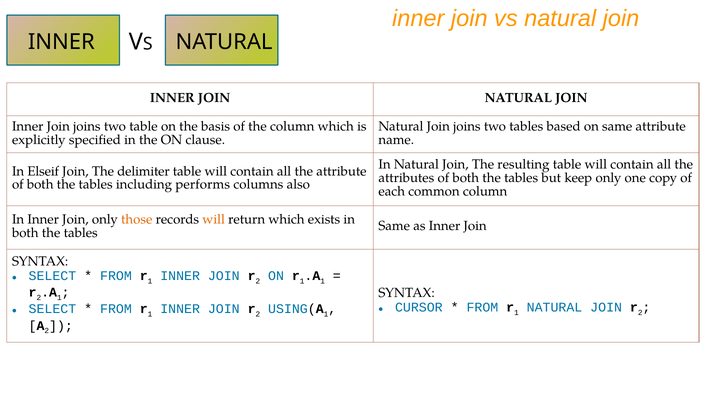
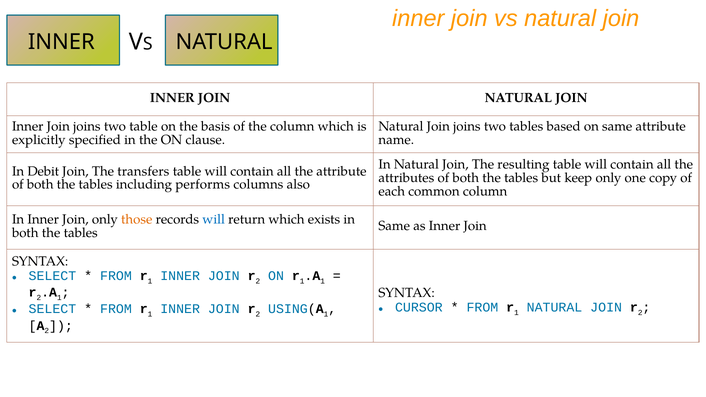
Elseif: Elseif -> Debit
delimiter: delimiter -> transfers
will at (214, 219) colour: orange -> blue
